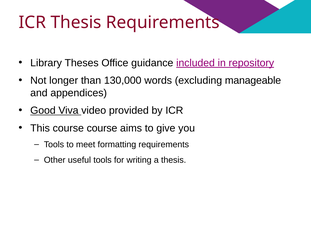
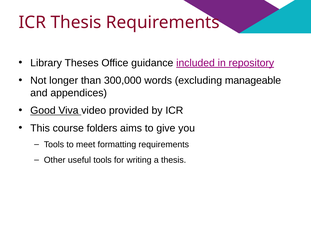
130,000: 130,000 -> 300,000
course course: course -> folders
